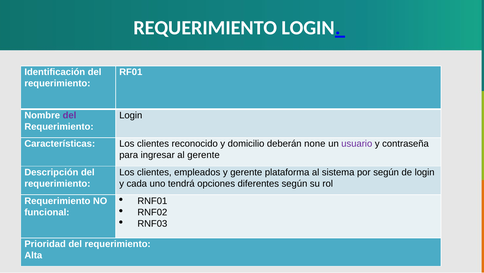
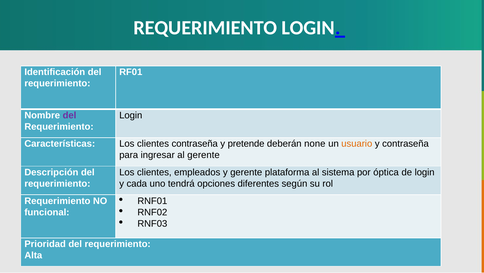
clientes reconocido: reconocido -> contraseña
domicilio: domicilio -> pretende
usuario colour: purple -> orange
por según: según -> óptica
